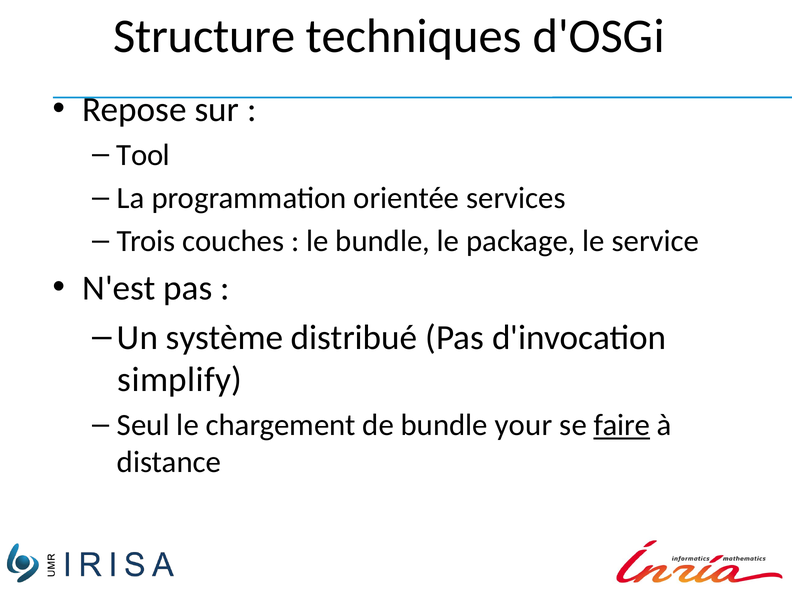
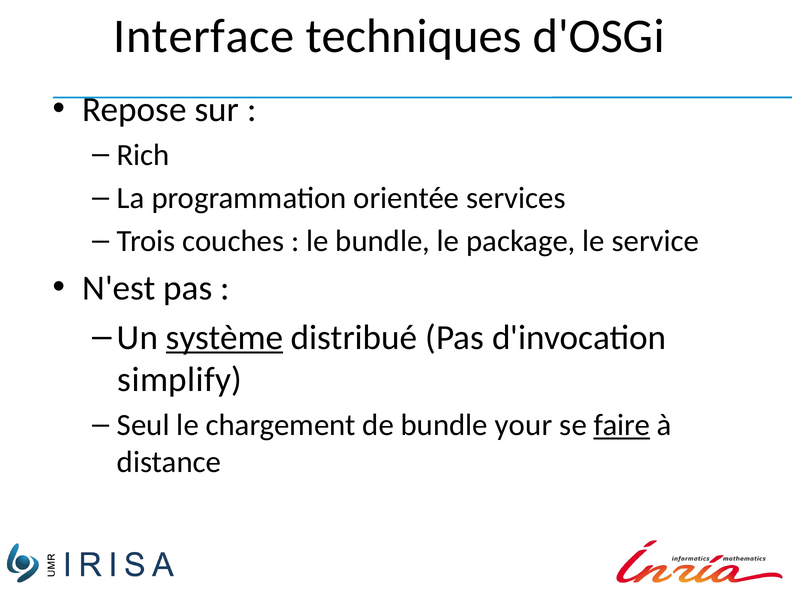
Structure: Structure -> Interface
Tool: Tool -> Rich
système underline: none -> present
